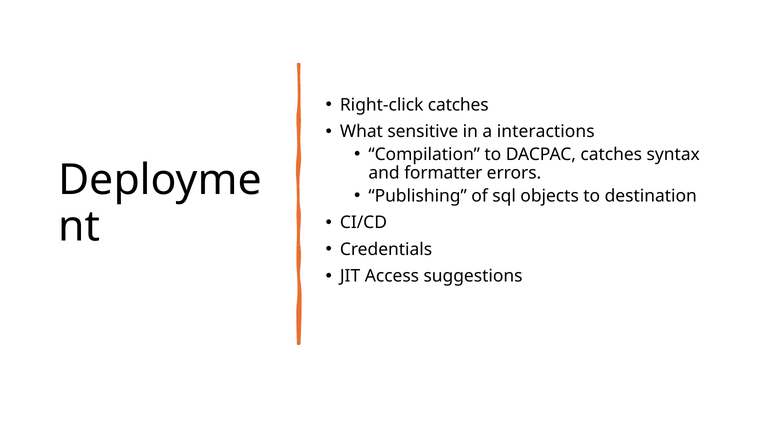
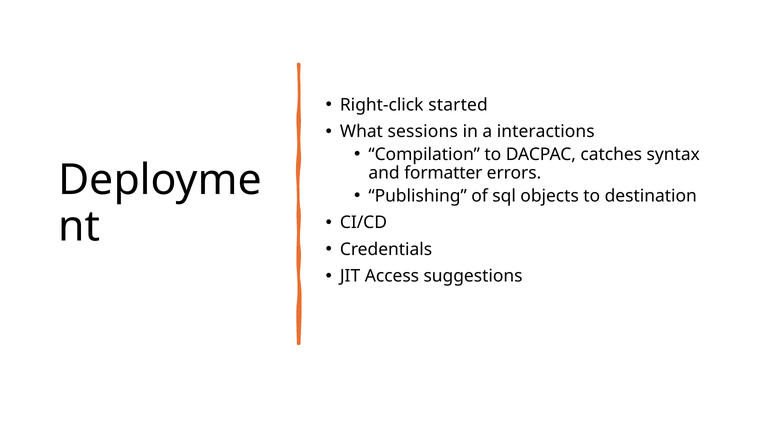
Right-click catches: catches -> started
sensitive: sensitive -> sessions
